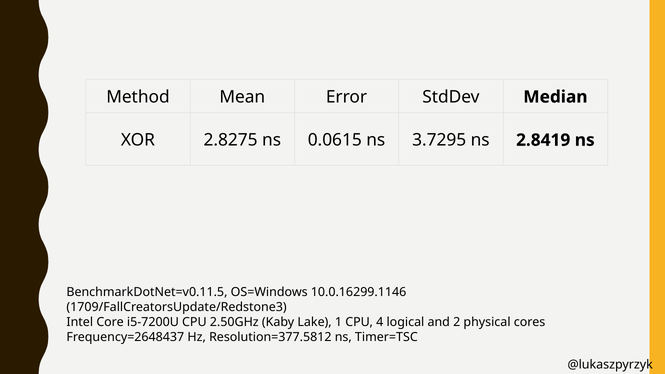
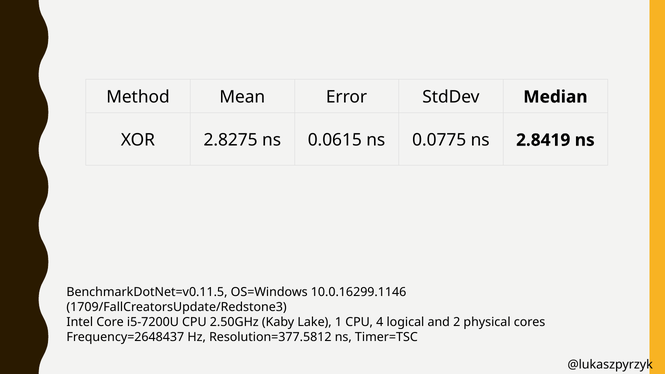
3.7295: 3.7295 -> 0.0775
